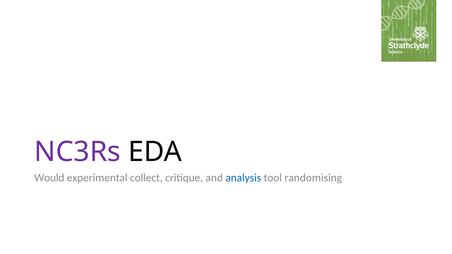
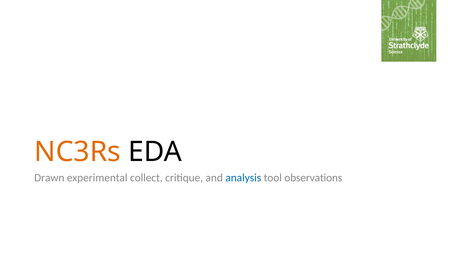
NC3Rs colour: purple -> orange
Would: Would -> Drawn
randomising: randomising -> observations
